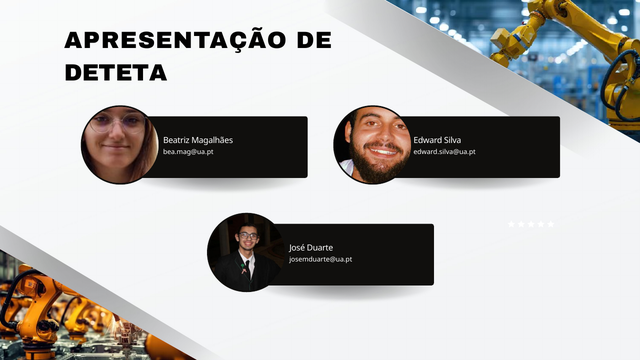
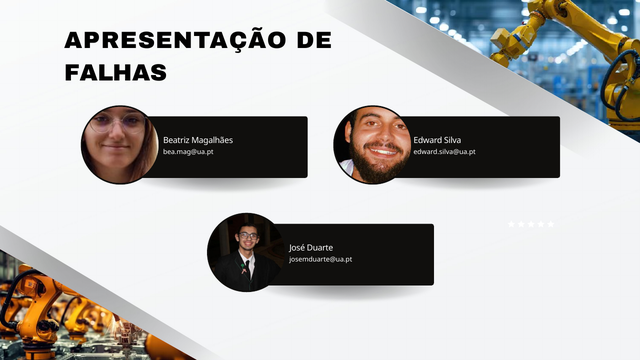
DETETA: DETETA -> FALHAS
